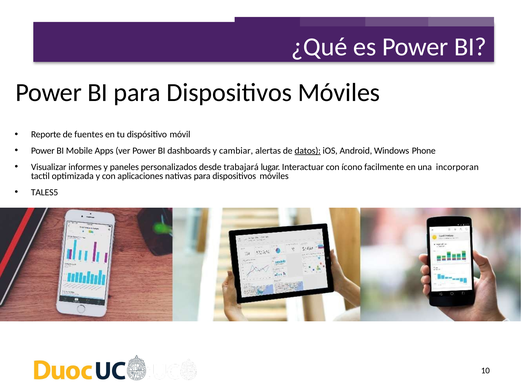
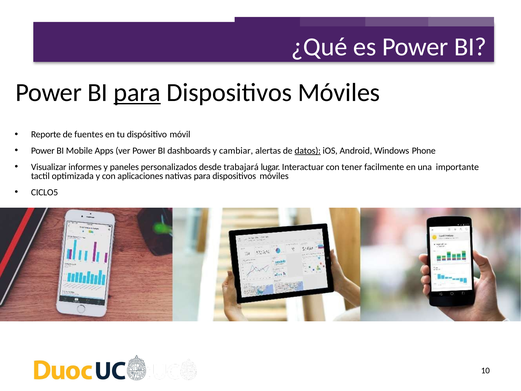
para at (137, 92) underline: none -> present
ícono: ícono -> tener
incorporan: incorporan -> importante
TALES5: TALES5 -> CICLO5
